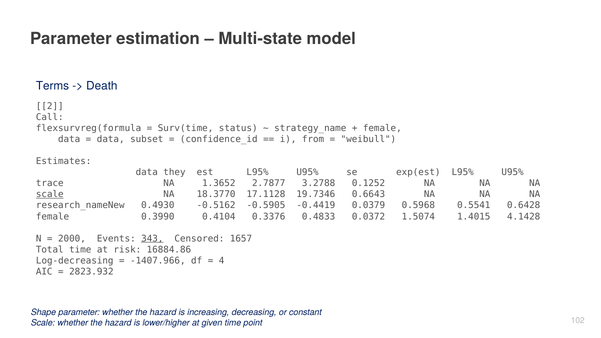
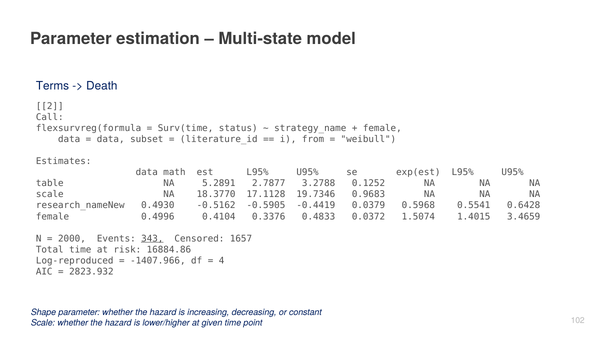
confidence_id: confidence_id -> literature_id
they: they -> math
trace: trace -> table
1.3652: 1.3652 -> 5.2891
scale at (50, 194) underline: present -> none
0.6643: 0.6643 -> 0.9683
0.3990: 0.3990 -> 0.4996
4.1428: 4.1428 -> 3.4659
Log-decreasing: Log-decreasing -> Log-reproduced
